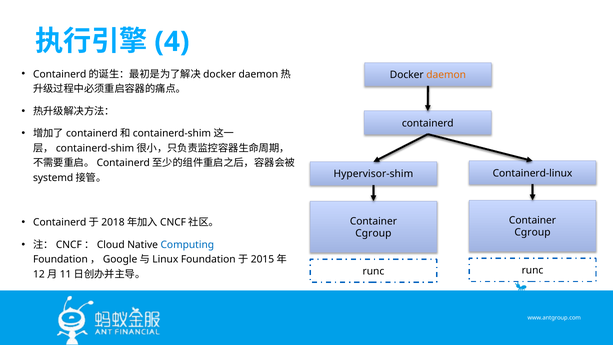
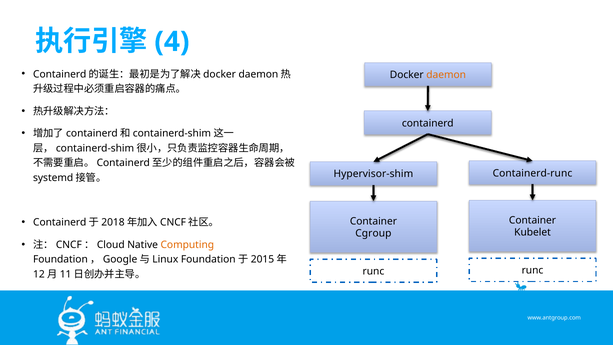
Containerd-linux: Containerd-linux -> Containerd-runc
Cgroup at (532, 232): Cgroup -> Kubelet
Computing colour: blue -> orange
